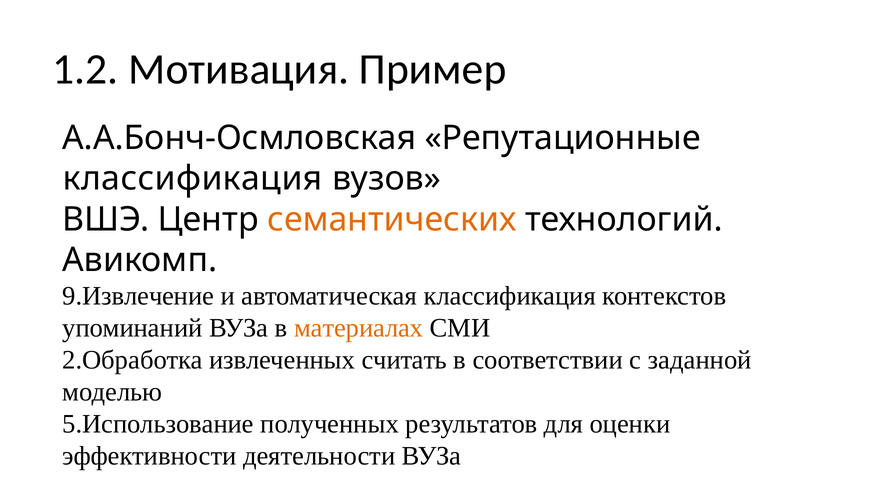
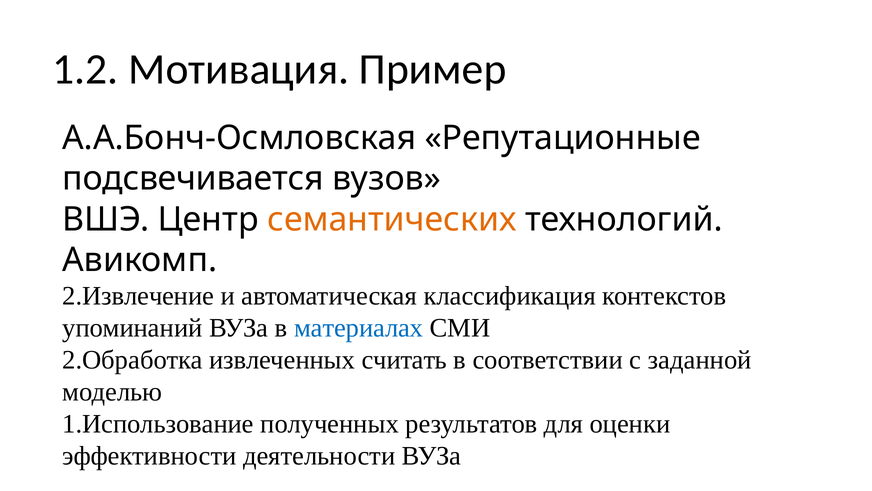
классификация at (193, 178): классификация -> подсвечивается
9.Извлечение: 9.Извлечение -> 2.Извлечение
материалах colour: orange -> blue
5.Использование: 5.Использование -> 1.Использование
